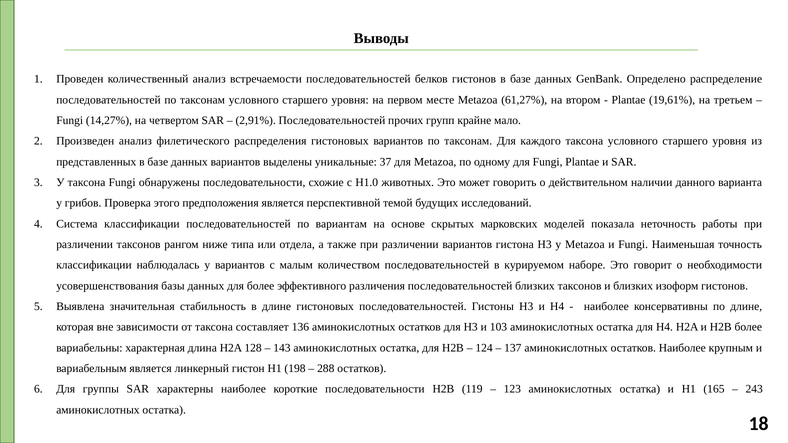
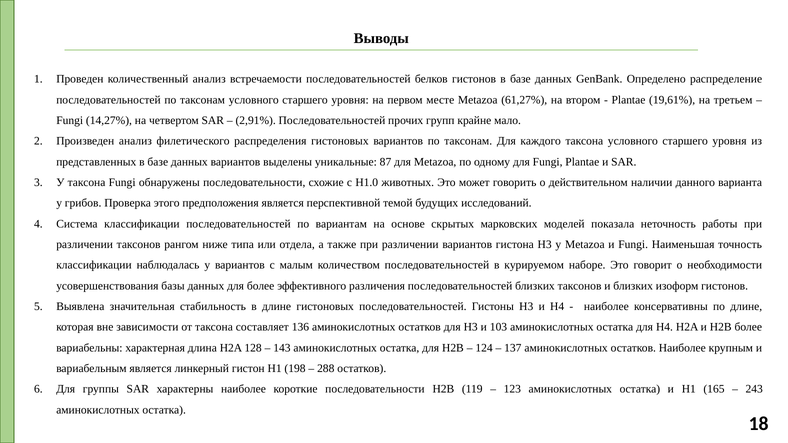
37: 37 -> 87
